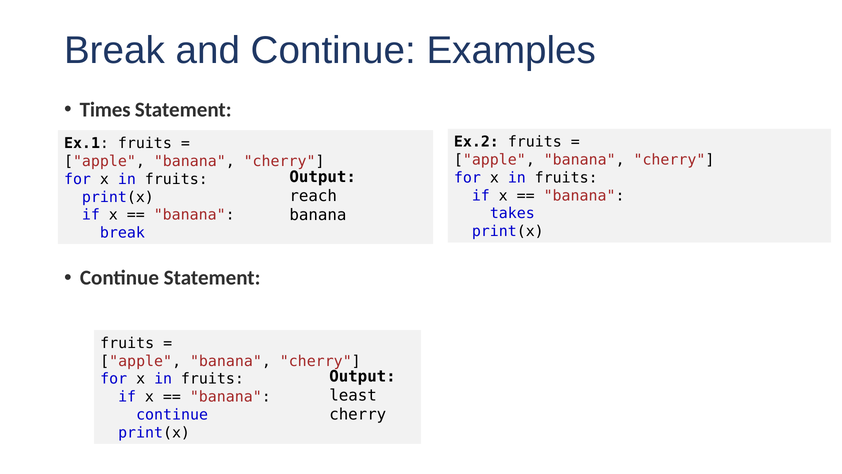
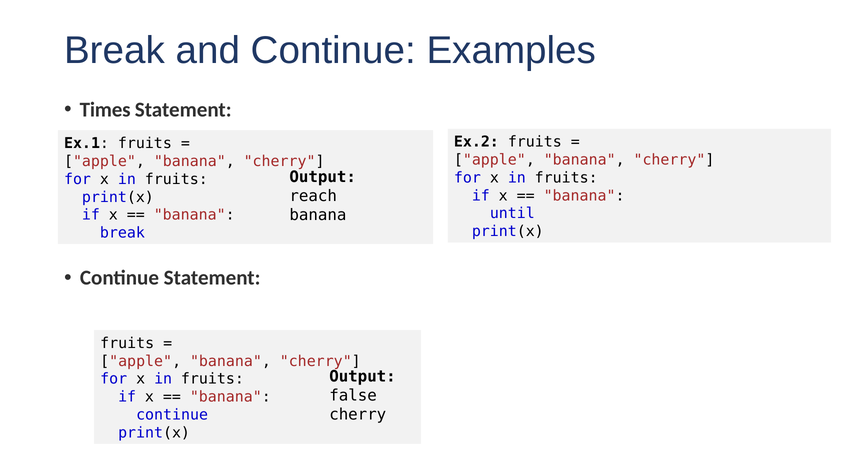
takes: takes -> until
least: least -> false
